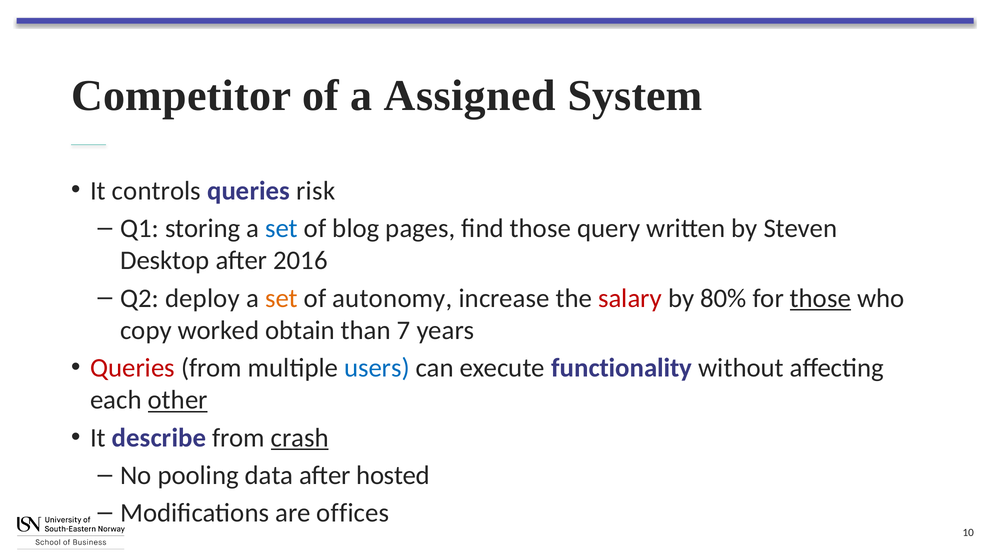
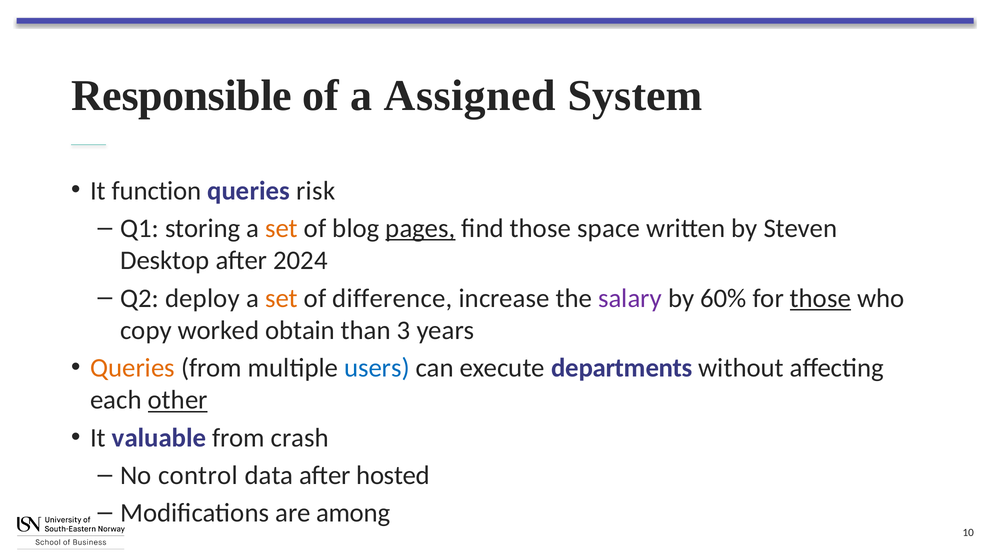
Competitor: Competitor -> Responsible
controls: controls -> function
set at (282, 229) colour: blue -> orange
pages underline: none -> present
query: query -> space
2016: 2016 -> 2024
autonomy: autonomy -> difference
salary colour: red -> purple
80%: 80% -> 60%
7: 7 -> 3
Queries at (133, 368) colour: red -> orange
functionality: functionality -> departments
describe: describe -> valuable
crash underline: present -> none
pooling: pooling -> control
offices: offices -> among
